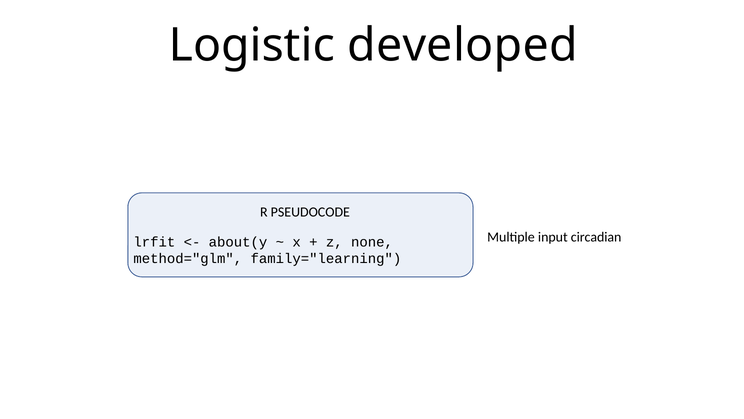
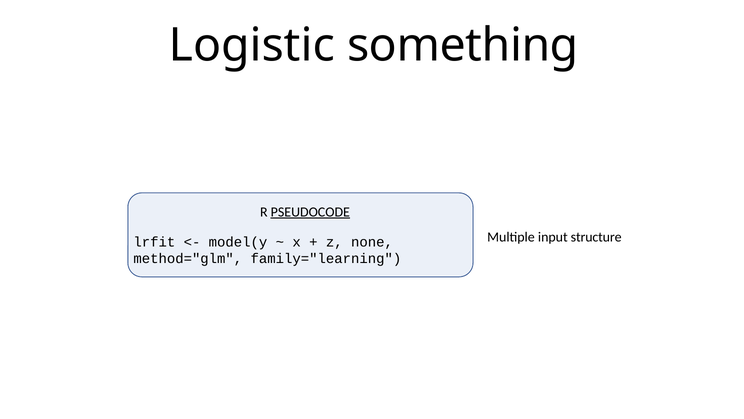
developed: developed -> something
PSEUDOCODE underline: none -> present
circadian: circadian -> structure
about(y: about(y -> model(y
